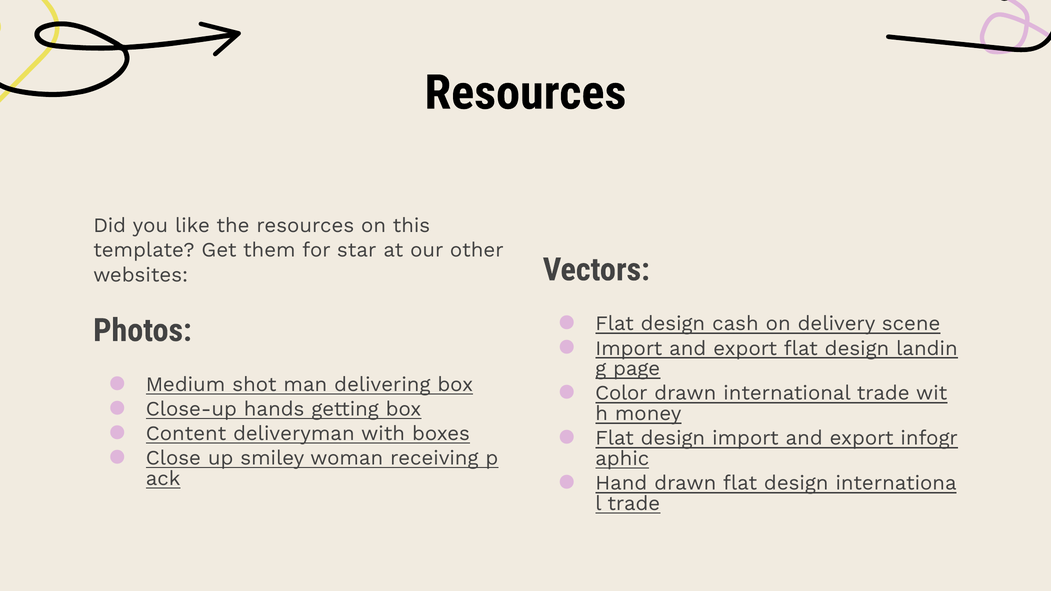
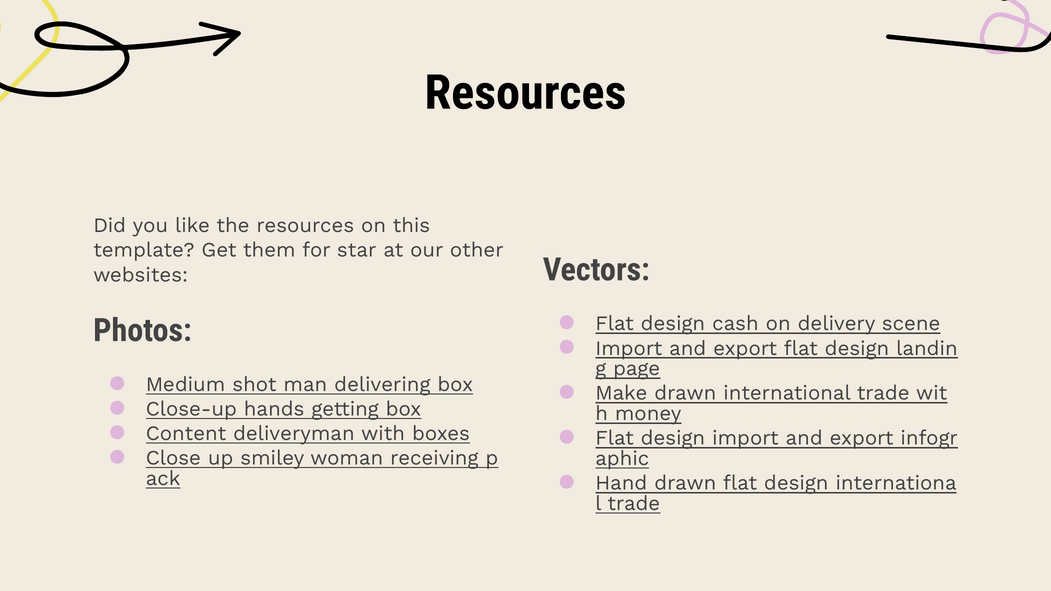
Color: Color -> Make
